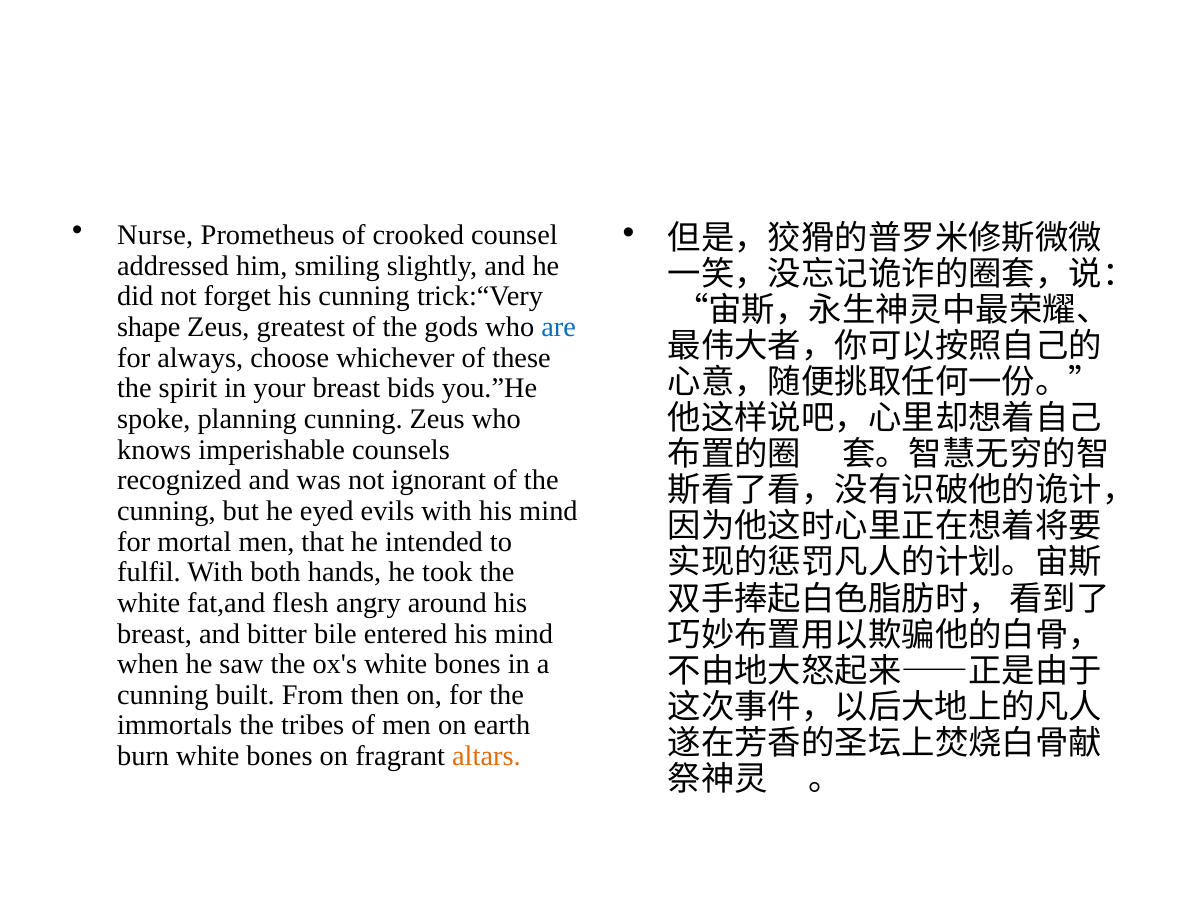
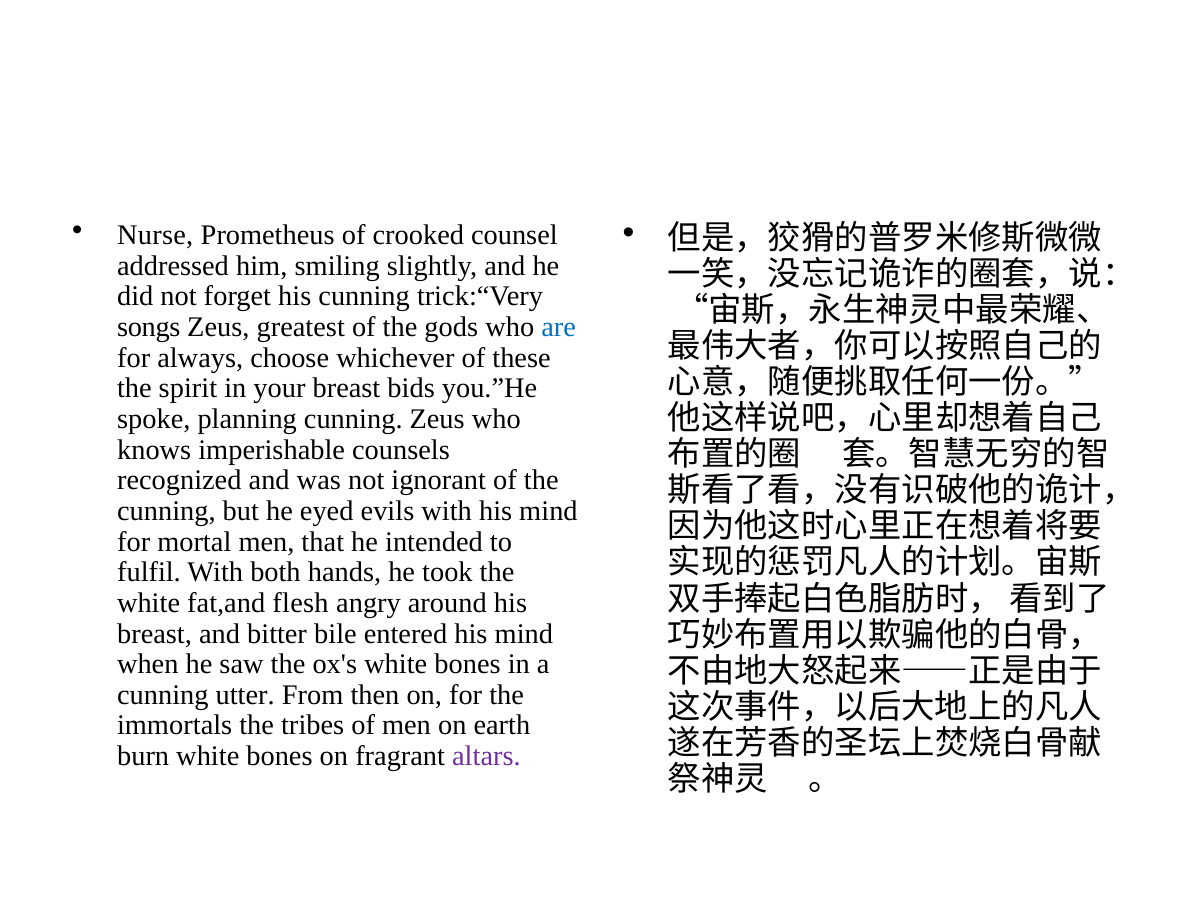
shape: shape -> songs
built: built -> utter
altars colour: orange -> purple
